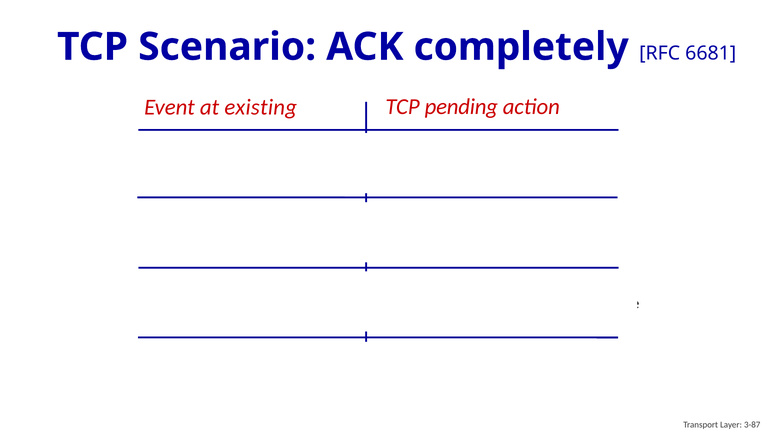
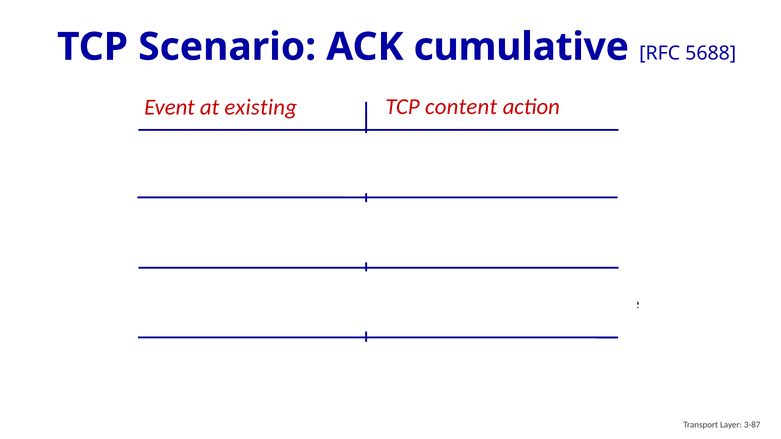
ACK completely: completely -> cumulative
6681: 6681 -> 5688
TCP pending: pending -> content
